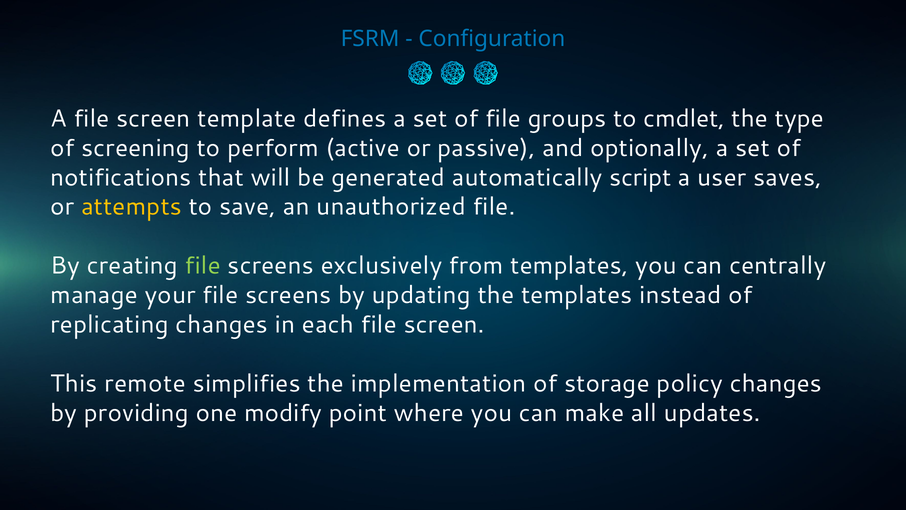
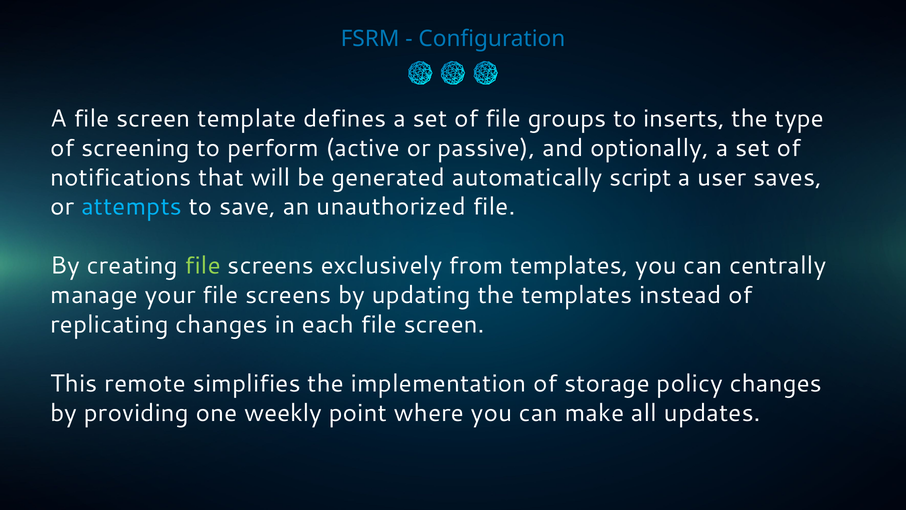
cmdlet: cmdlet -> inserts
attempts colour: yellow -> light blue
modify: modify -> weekly
